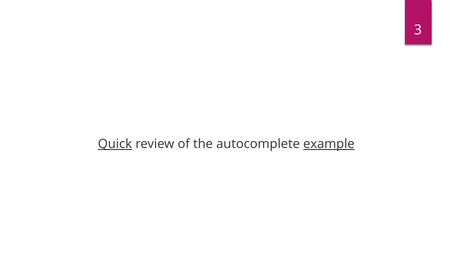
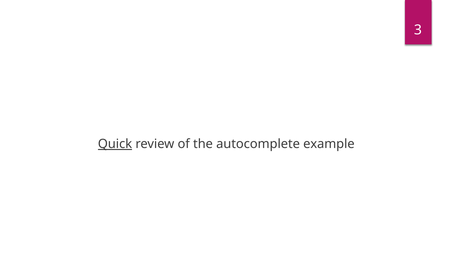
example underline: present -> none
